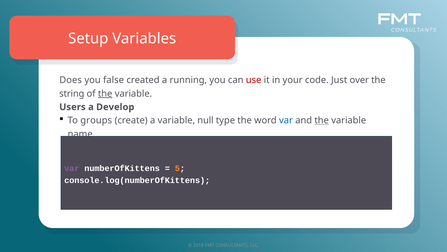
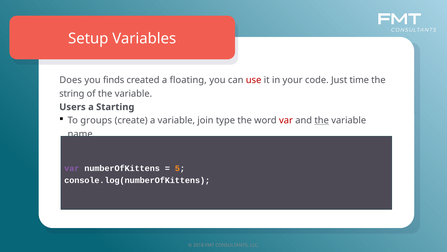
false: false -> finds
running: running -> floating
over: over -> time
the at (105, 93) underline: present -> none
Develop: Develop -> Starting
null: null -> join
var at (286, 120) colour: blue -> red
